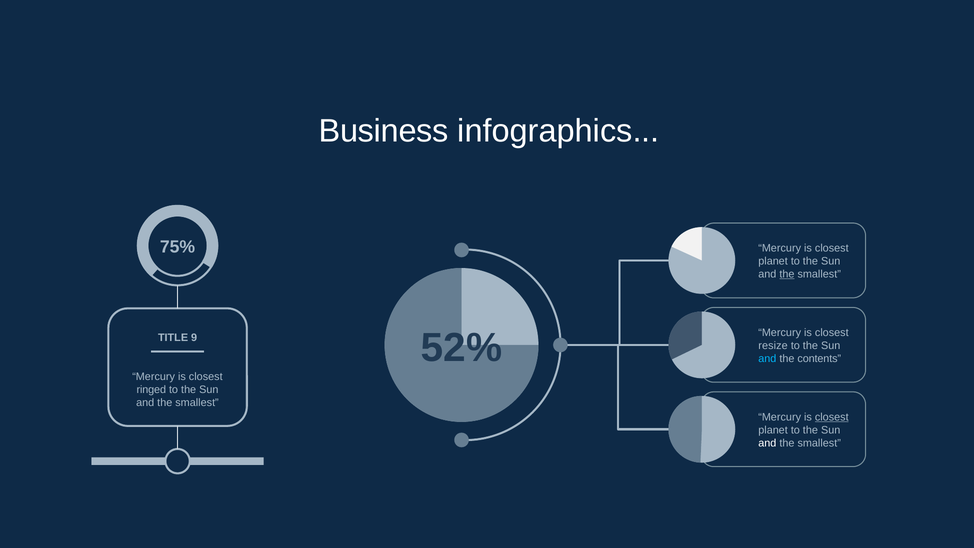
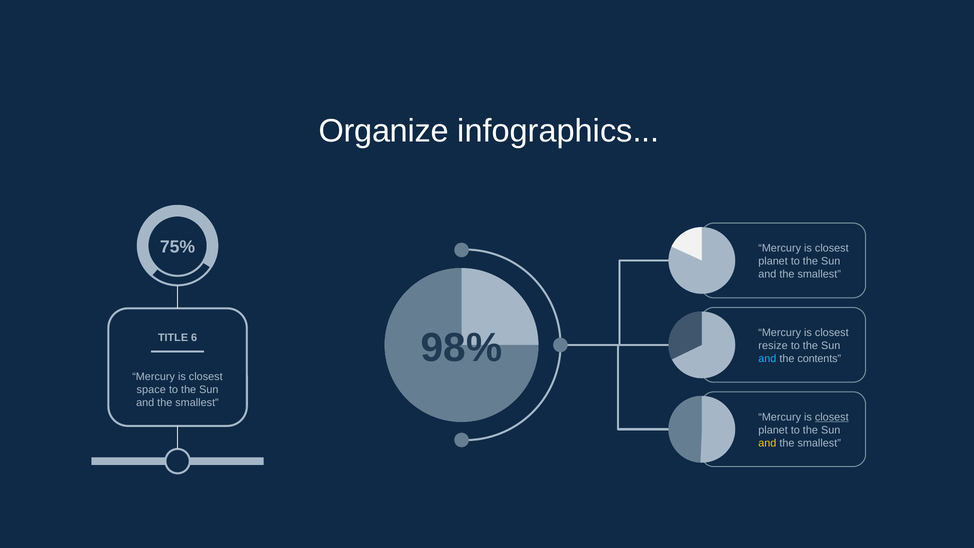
Business: Business -> Organize
the at (787, 274) underline: present -> none
52%: 52% -> 98%
9: 9 -> 6
ringed: ringed -> space
and at (767, 443) colour: white -> yellow
